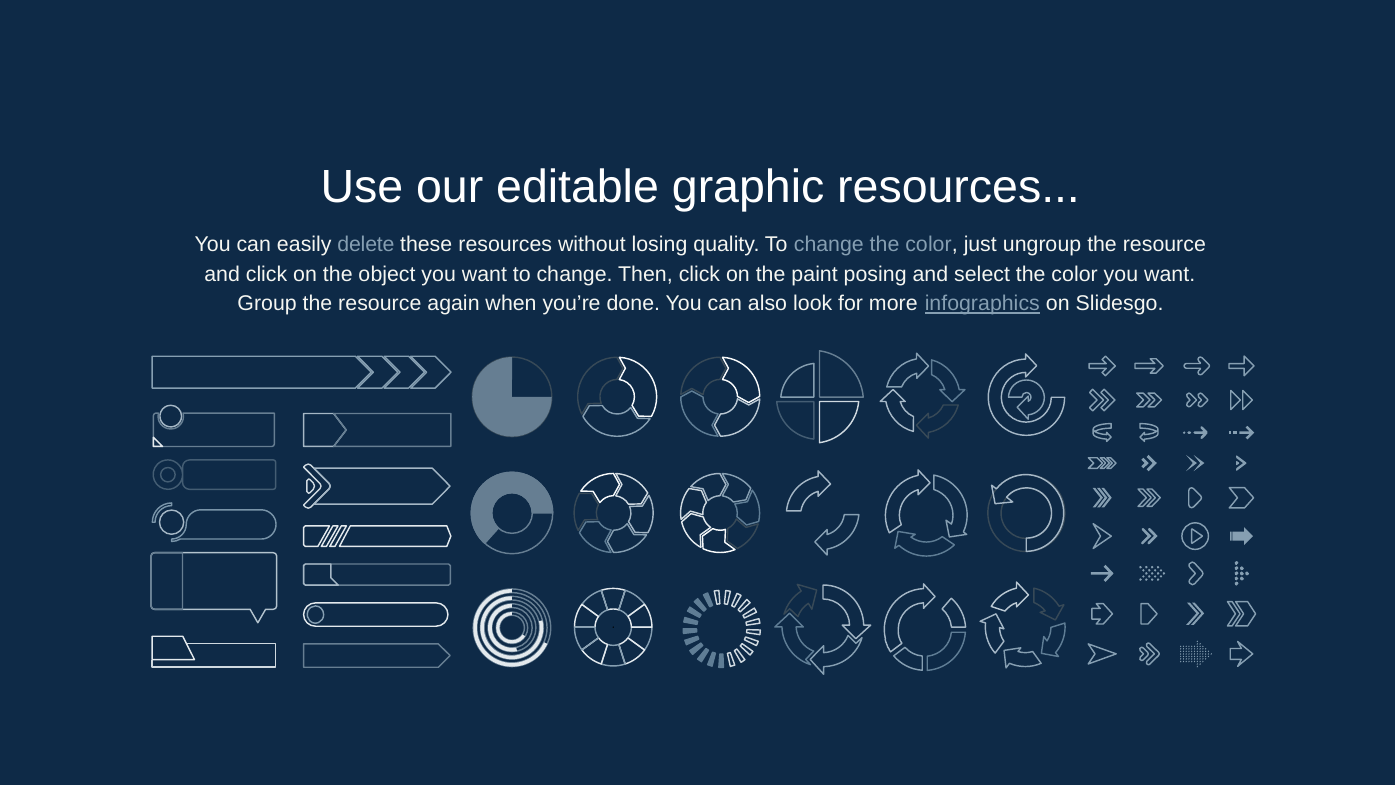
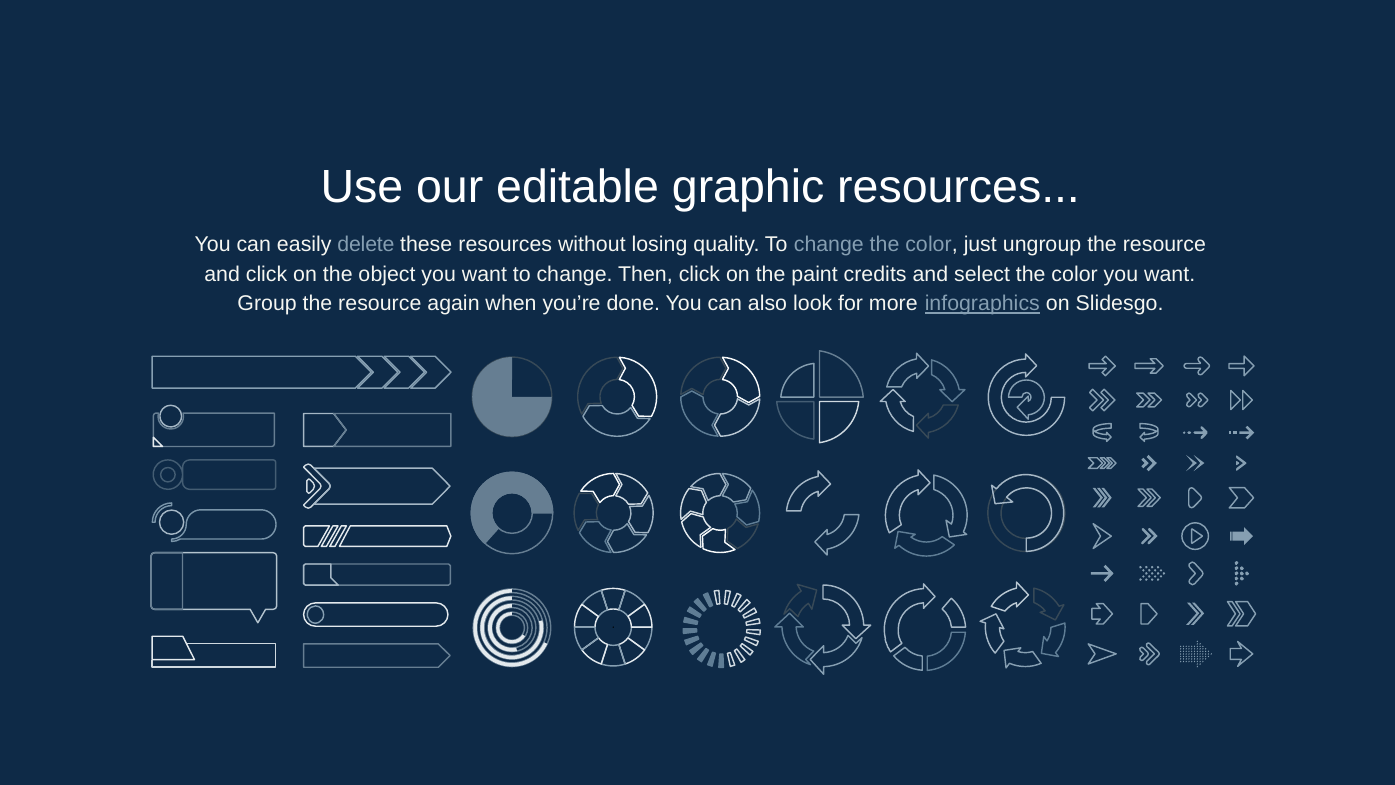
posing: posing -> credits
